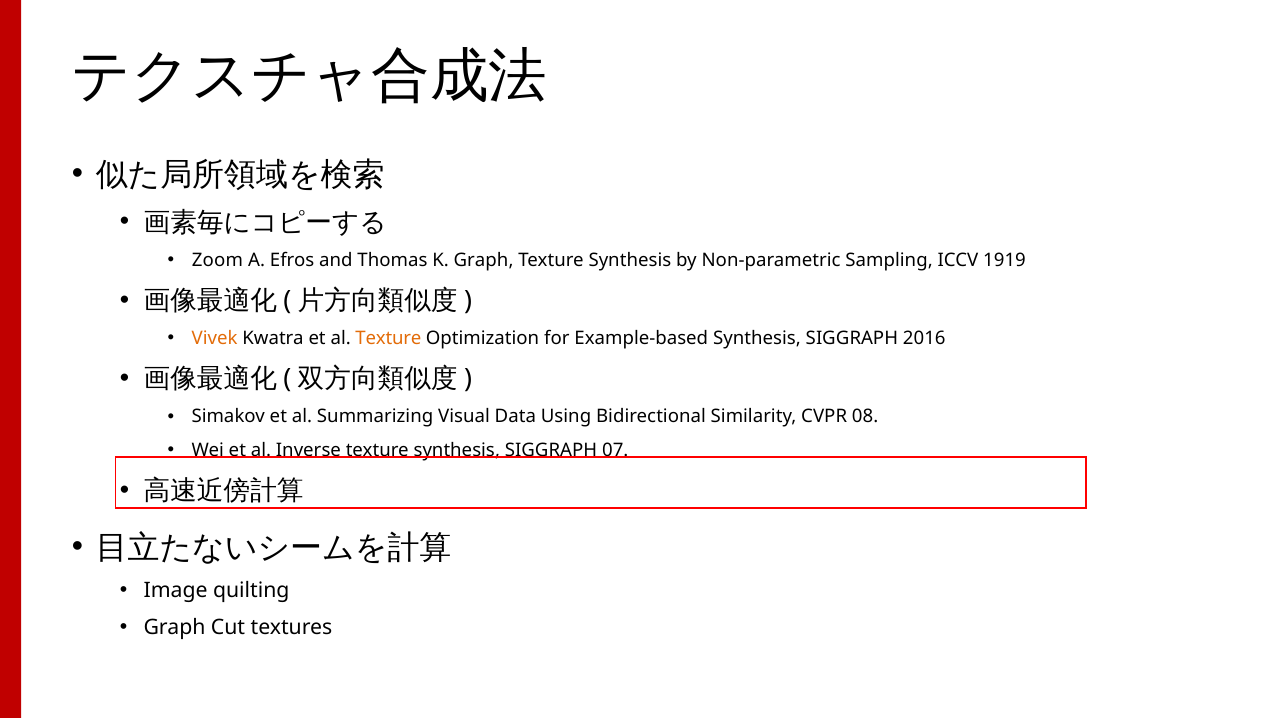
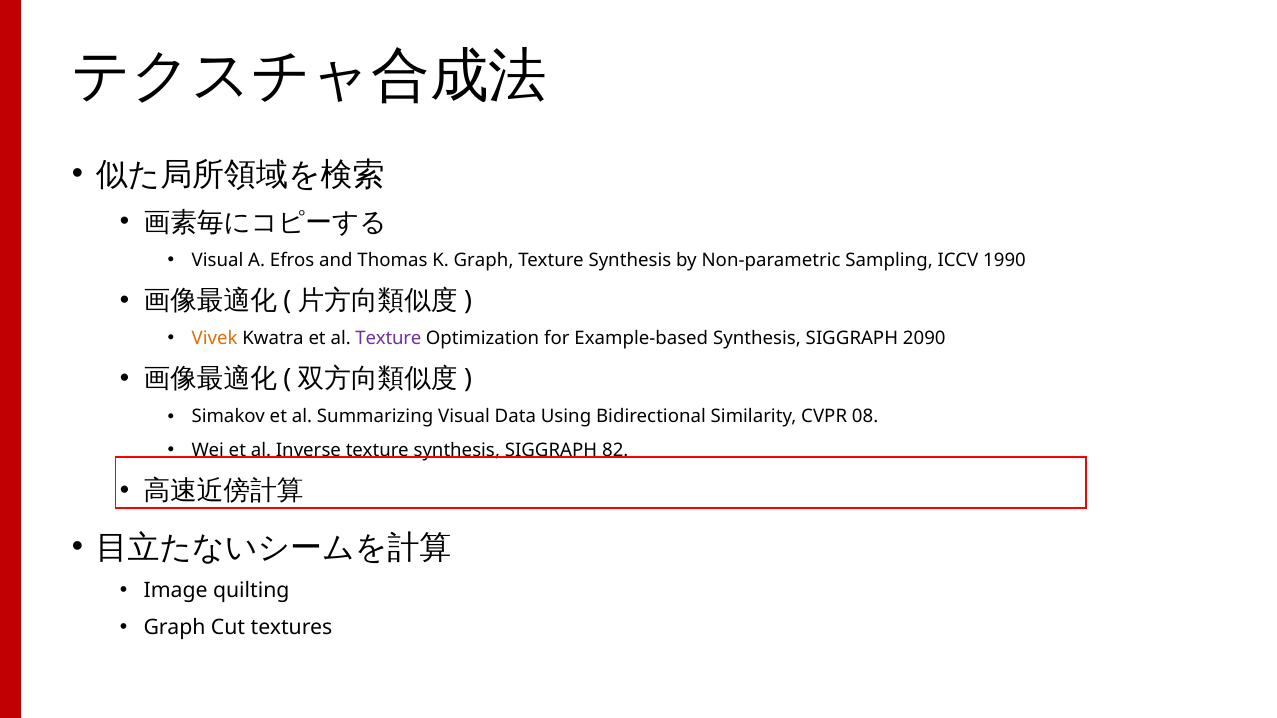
Zoom at (217, 260): Zoom -> Visual
1919: 1919 -> 1990
Texture at (388, 339) colour: orange -> purple
2016: 2016 -> 2090
07: 07 -> 82
